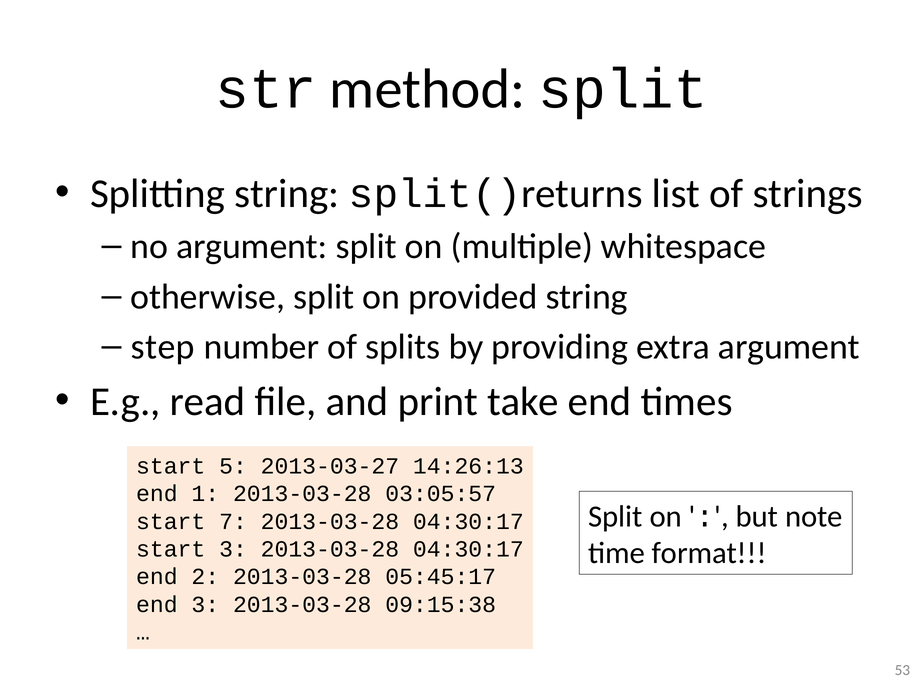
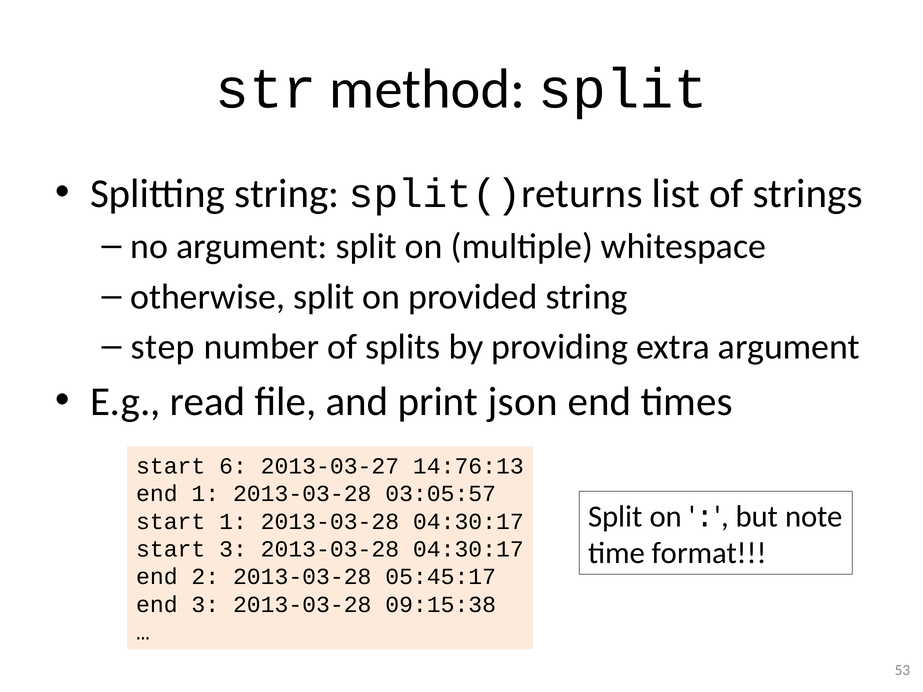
take: take -> json
5: 5 -> 6
14:26:13: 14:26:13 -> 14:76:13
start 7: 7 -> 1
